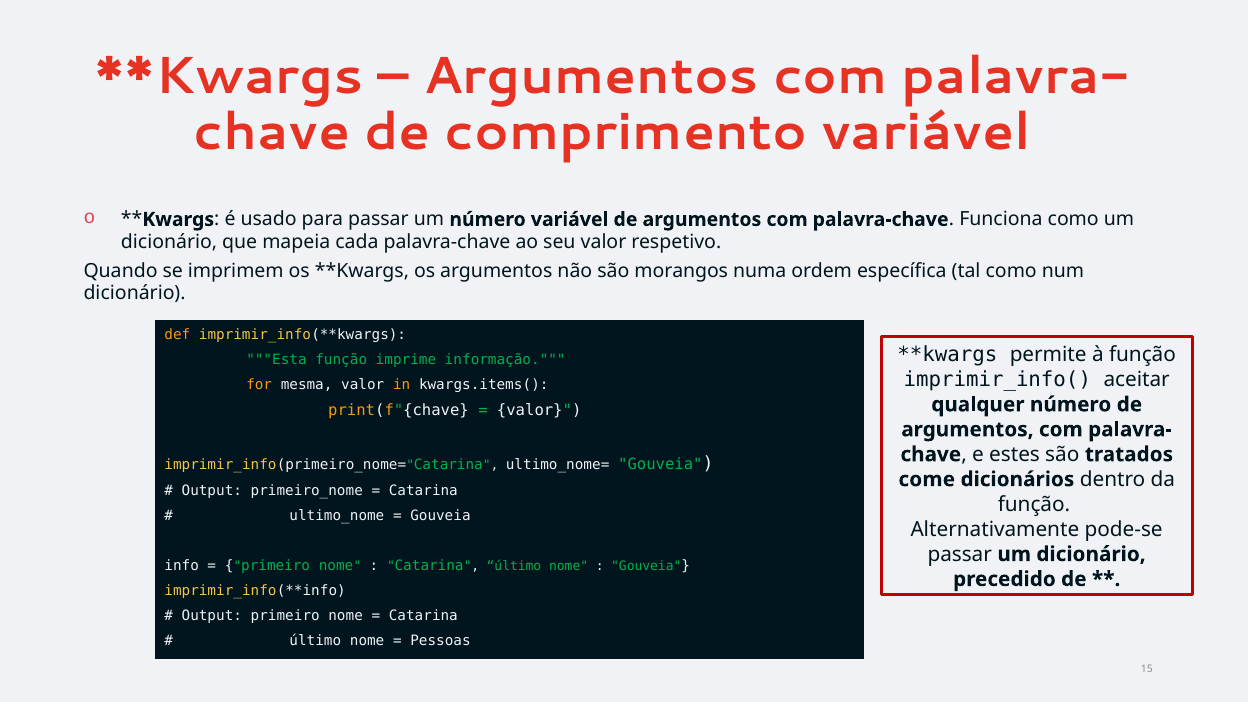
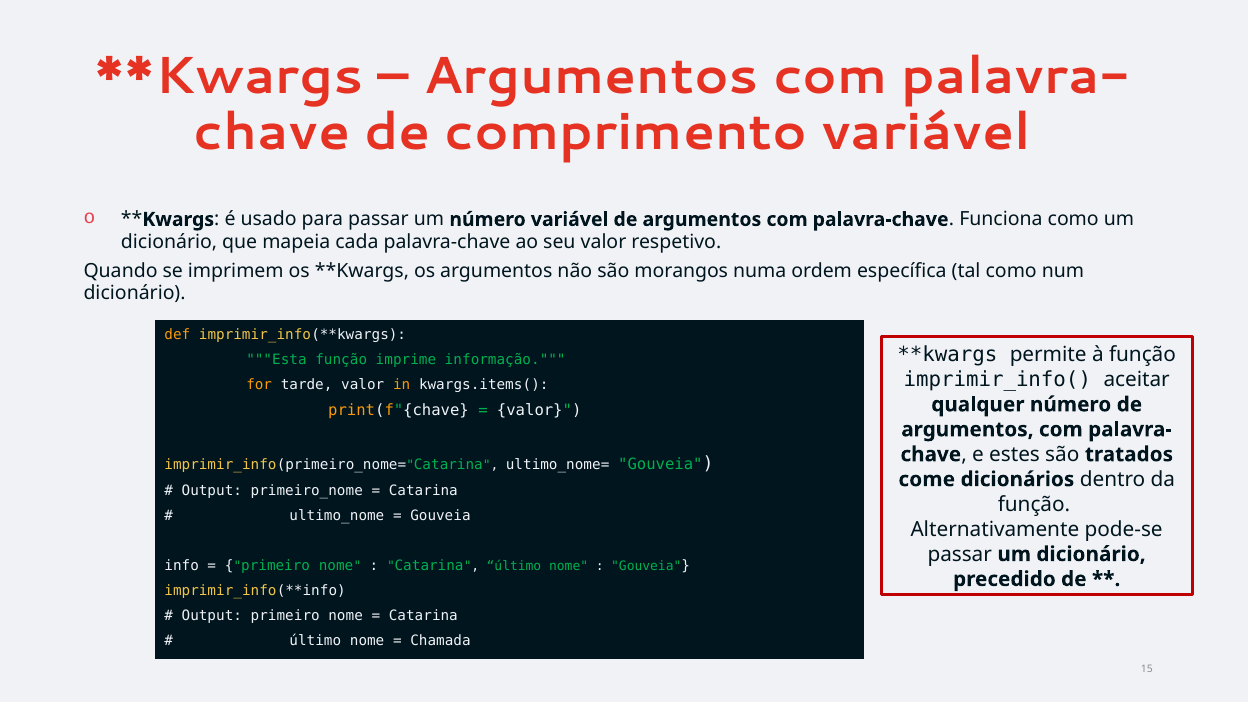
mesma: mesma -> tarde
Pessoas: Pessoas -> Chamada
